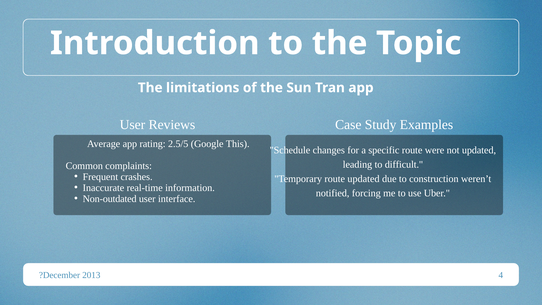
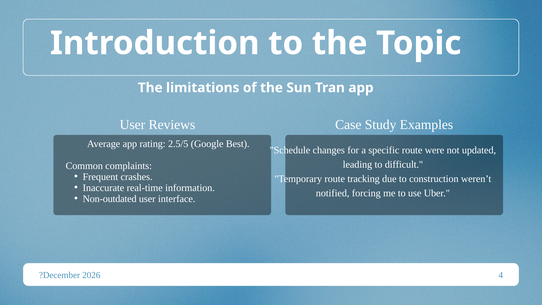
This: This -> Best
route updated: updated -> tracking
2013: 2013 -> 2026
